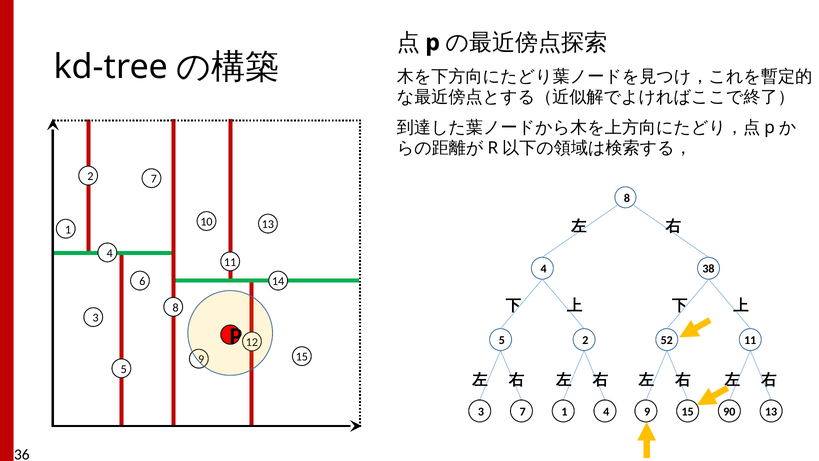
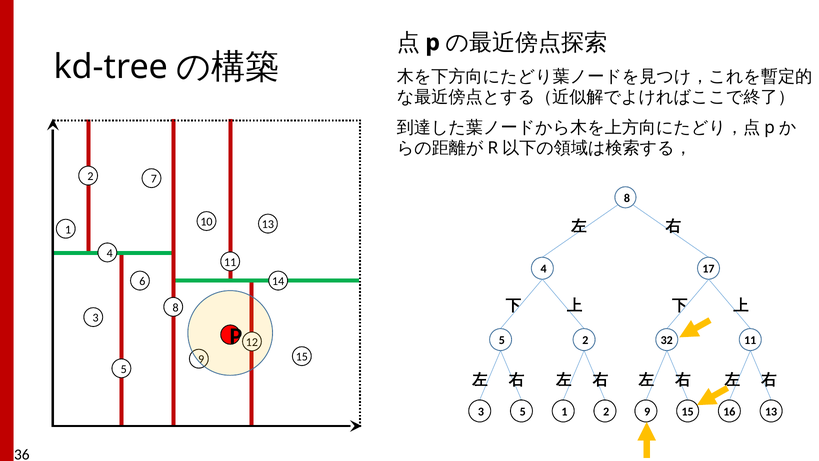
38: 38 -> 17
52: 52 -> 32
7 at (523, 411): 7 -> 5
1 4: 4 -> 2
90: 90 -> 16
